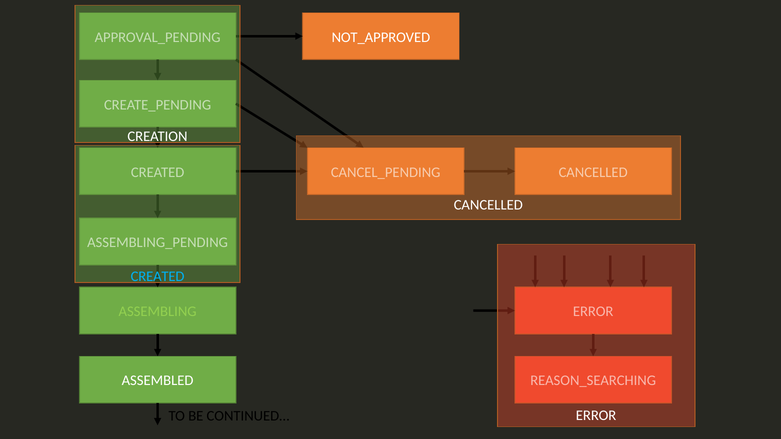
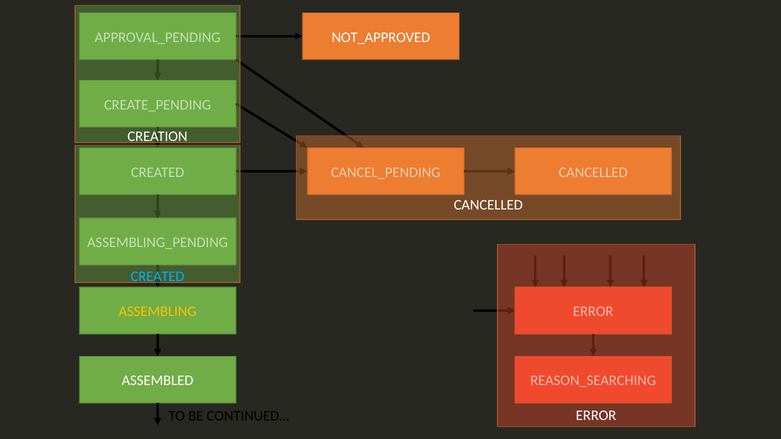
ASSEMBLING colour: light green -> yellow
